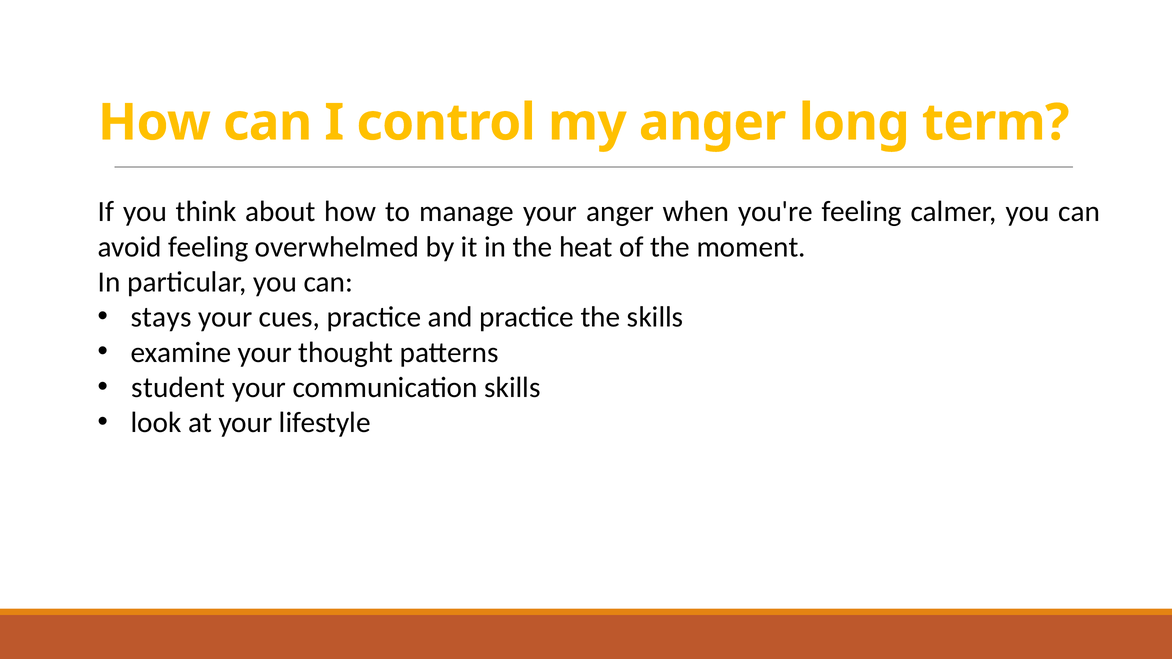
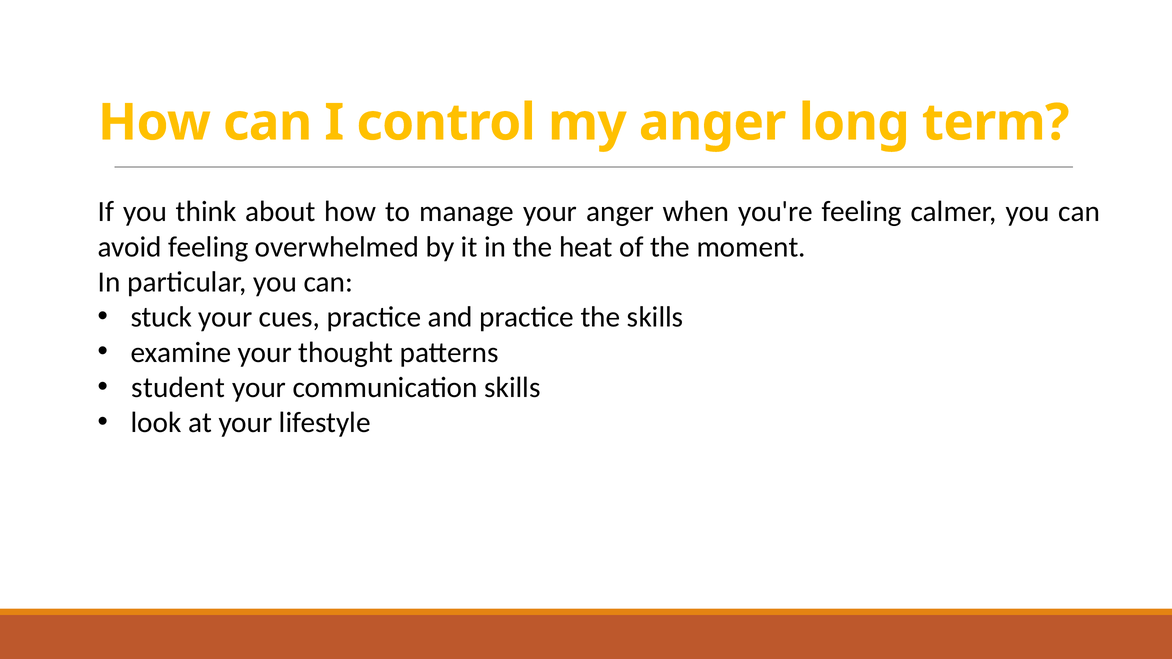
stays: stays -> stuck
